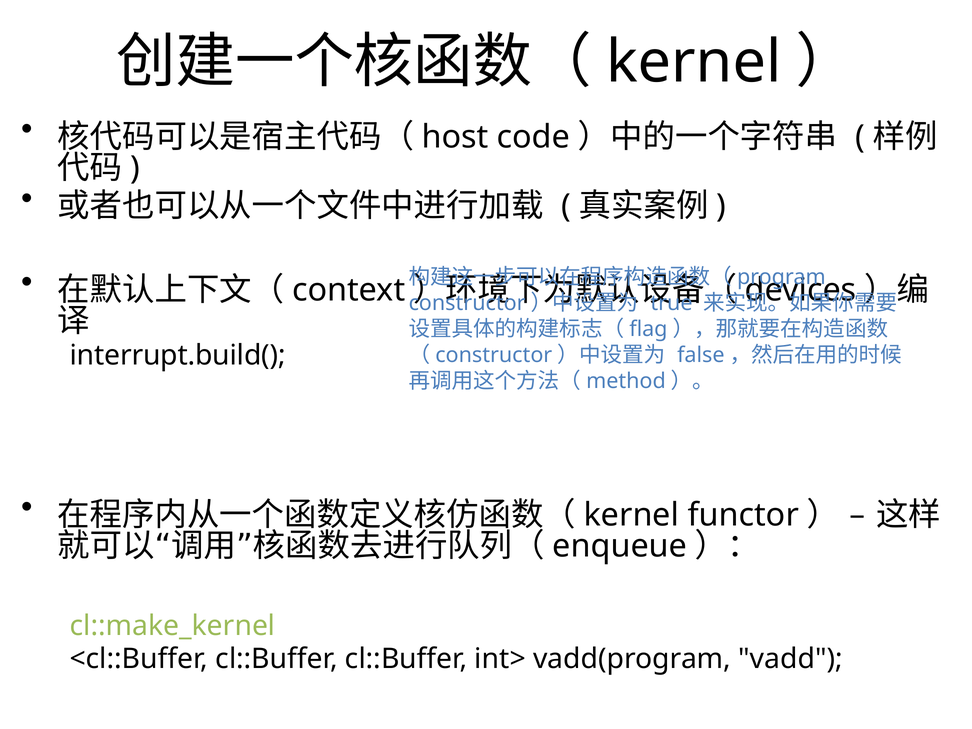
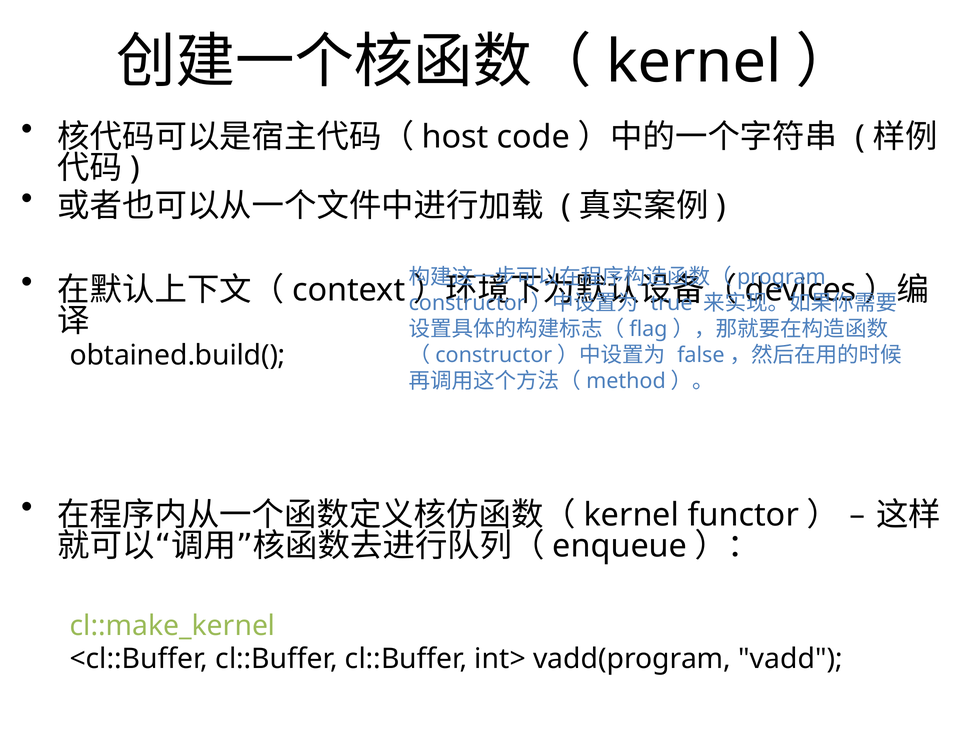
interrupt.build(: interrupt.build( -> obtained.build(
